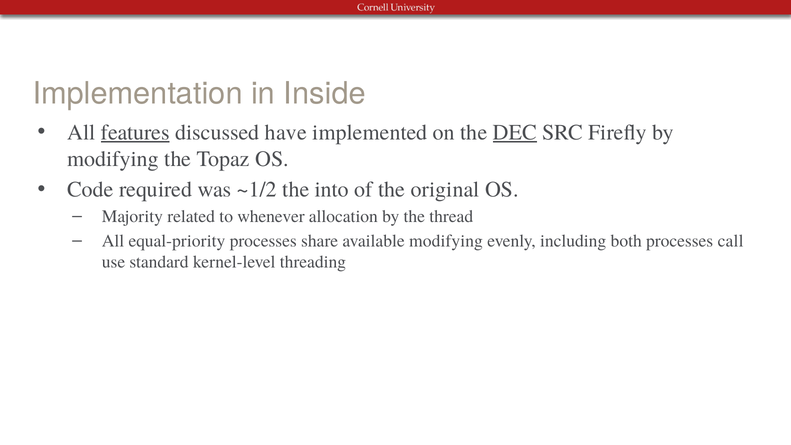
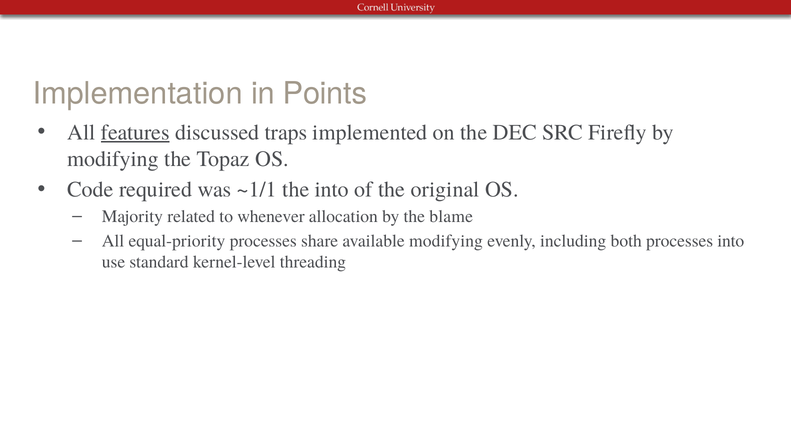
Inside: Inside -> Points
have: have -> traps
DEC underline: present -> none
~1/2: ~1/2 -> ~1/1
thread: thread -> blame
processes call: call -> into
